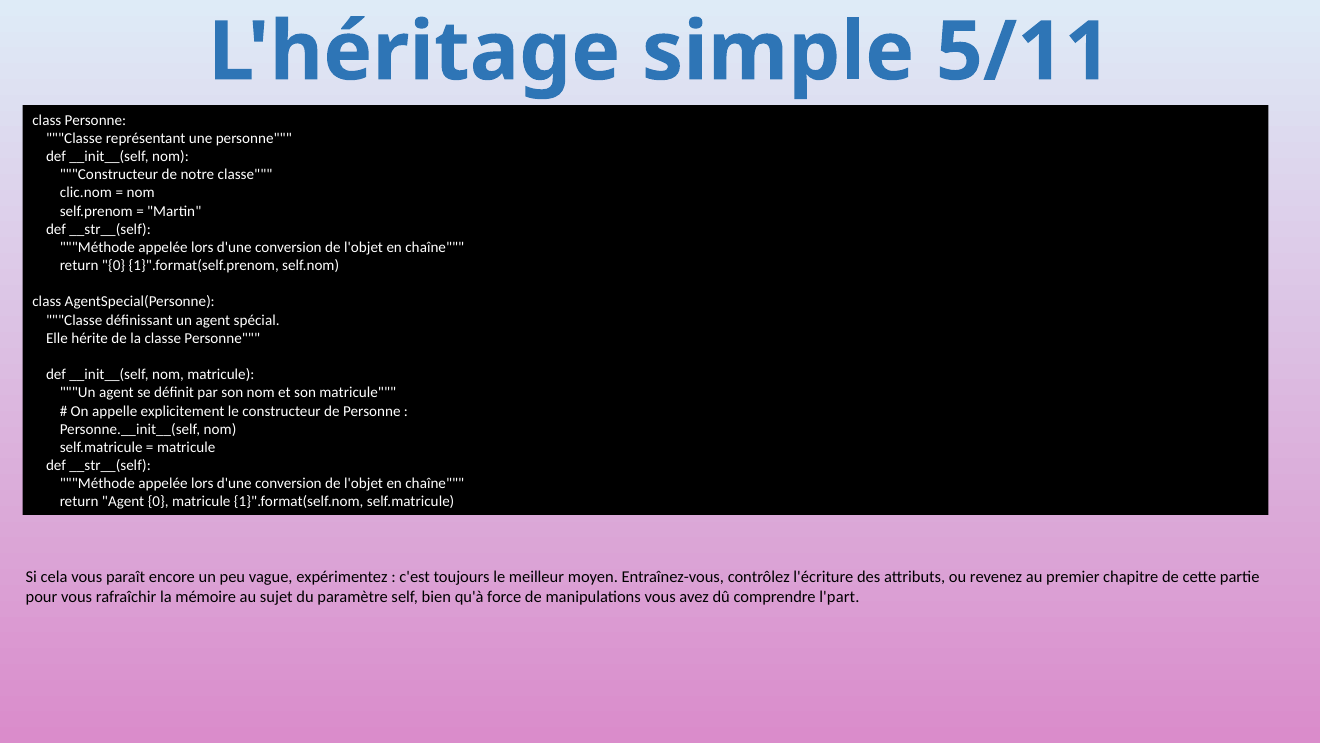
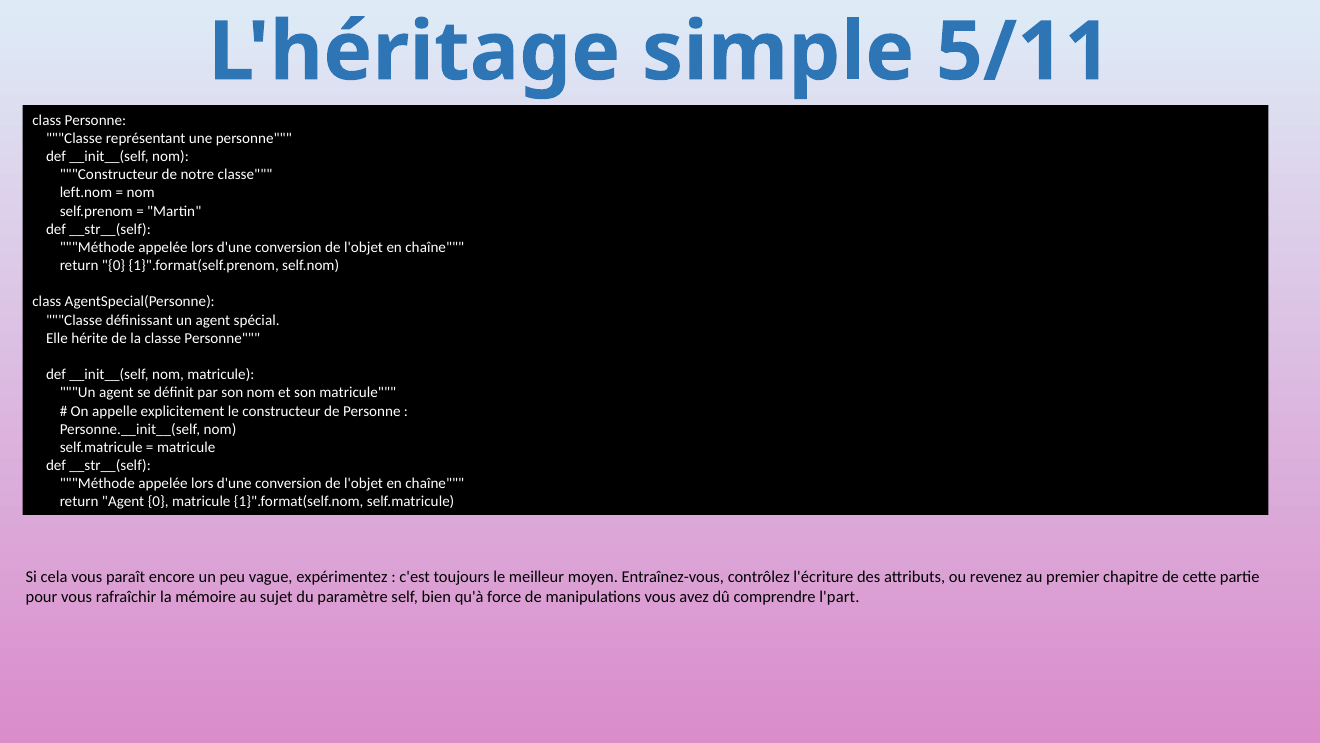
clic.nom: clic.nom -> left.nom
